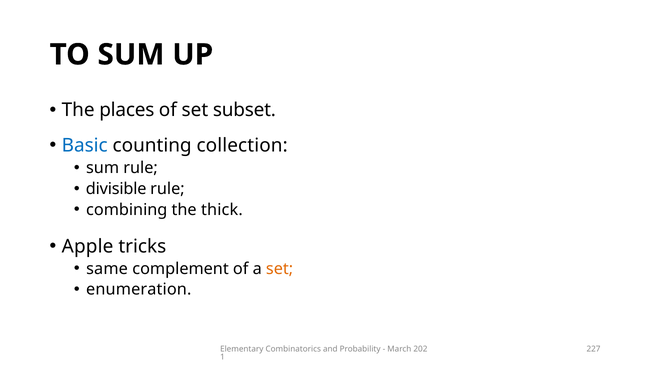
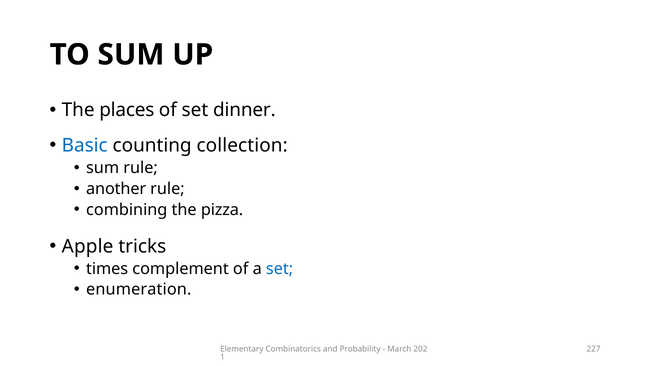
subset: subset -> dinner
divisible: divisible -> another
thick: thick -> pizza
same: same -> times
set at (280, 268) colour: orange -> blue
